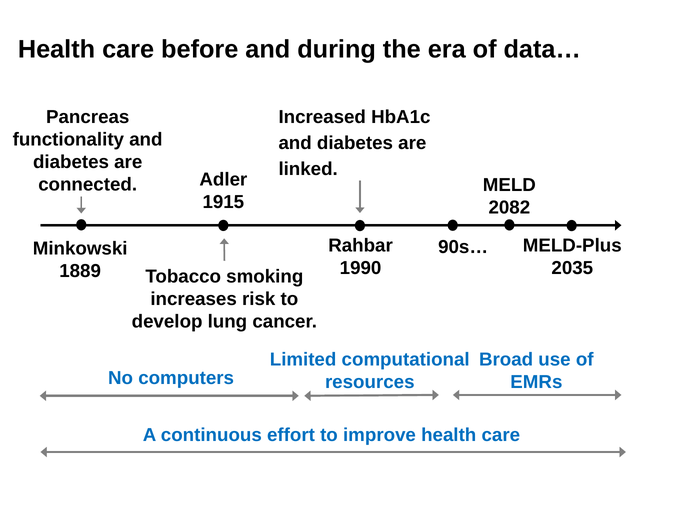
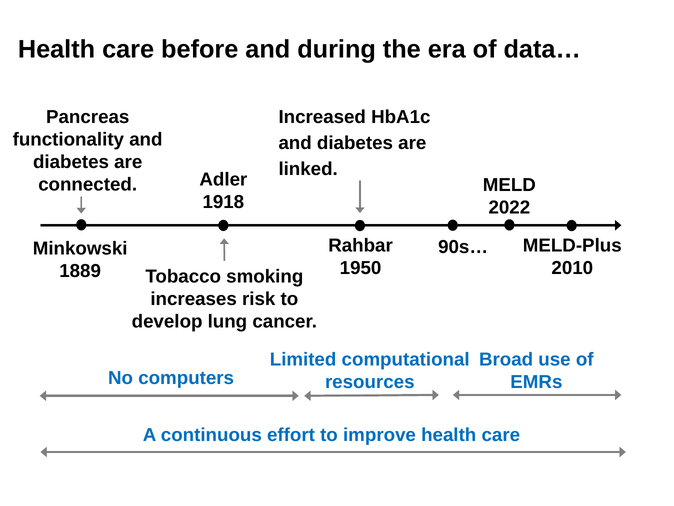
1915: 1915 -> 1918
2082: 2082 -> 2022
1990: 1990 -> 1950
2035: 2035 -> 2010
